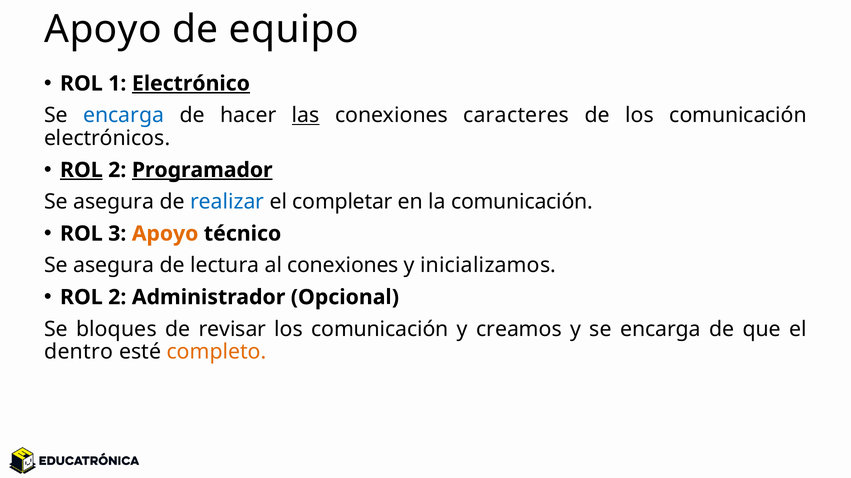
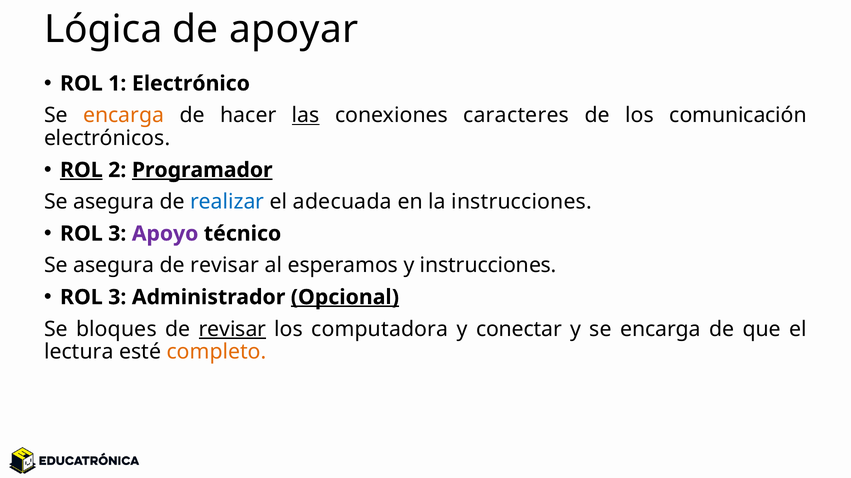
Apoyo at (103, 29): Apoyo -> Lógica
equipo: equipo -> apoyar
Electrónico underline: present -> none
encarga at (124, 115) colour: blue -> orange
completar: completar -> adecuada
la comunicación: comunicación -> instrucciones
Apoyo at (165, 234) colour: orange -> purple
lectura at (225, 266): lectura -> revisar
al conexiones: conexiones -> esperamos
y inicializamos: inicializamos -> instrucciones
2 at (117, 298): 2 -> 3
Opcional underline: none -> present
revisar at (232, 329) underline: none -> present
comunicación at (380, 329): comunicación -> computadora
creamos: creamos -> conectar
dentro: dentro -> lectura
